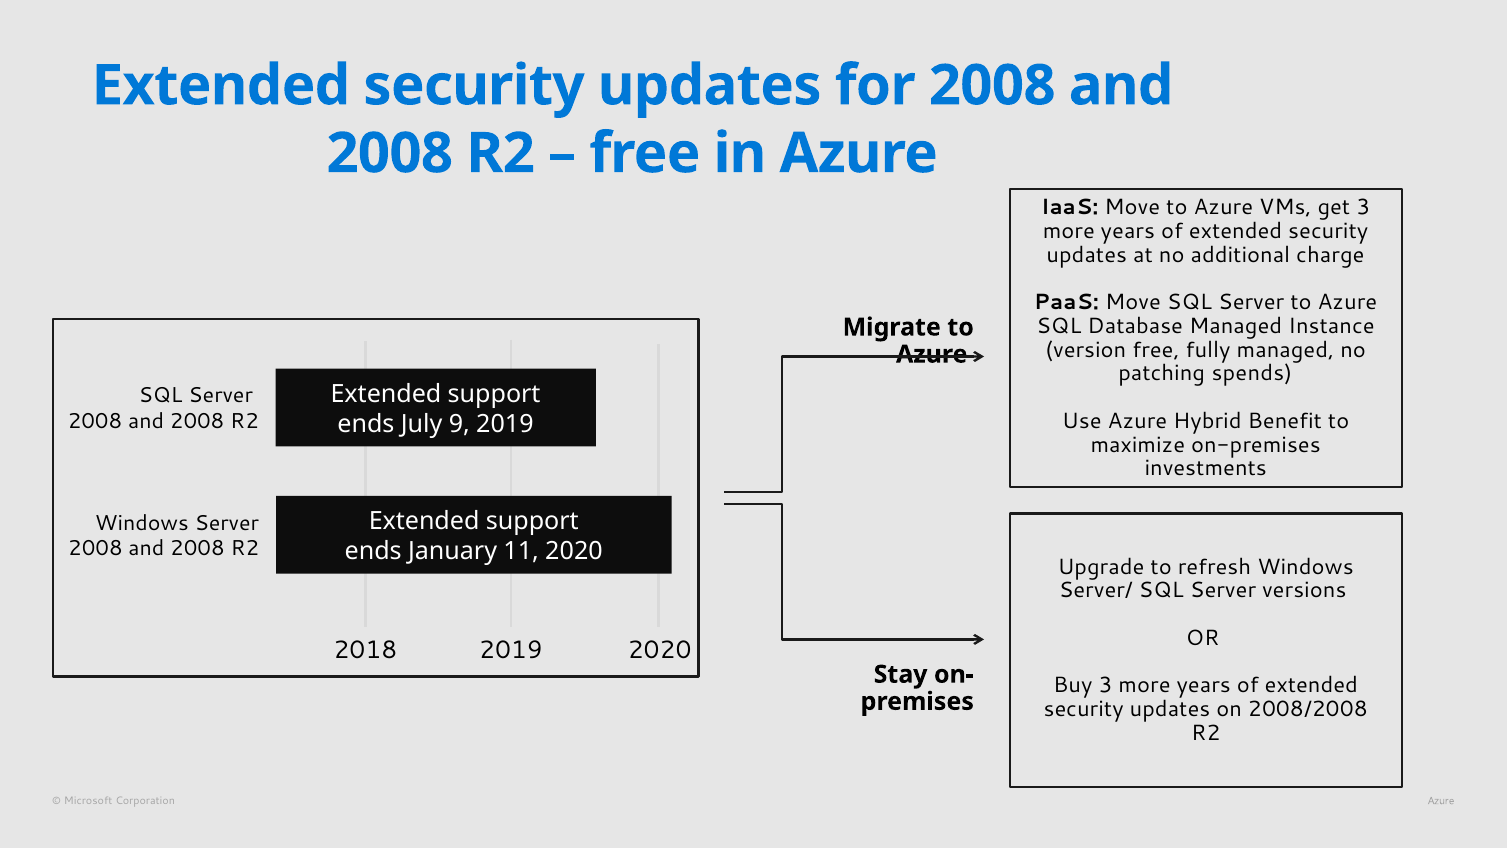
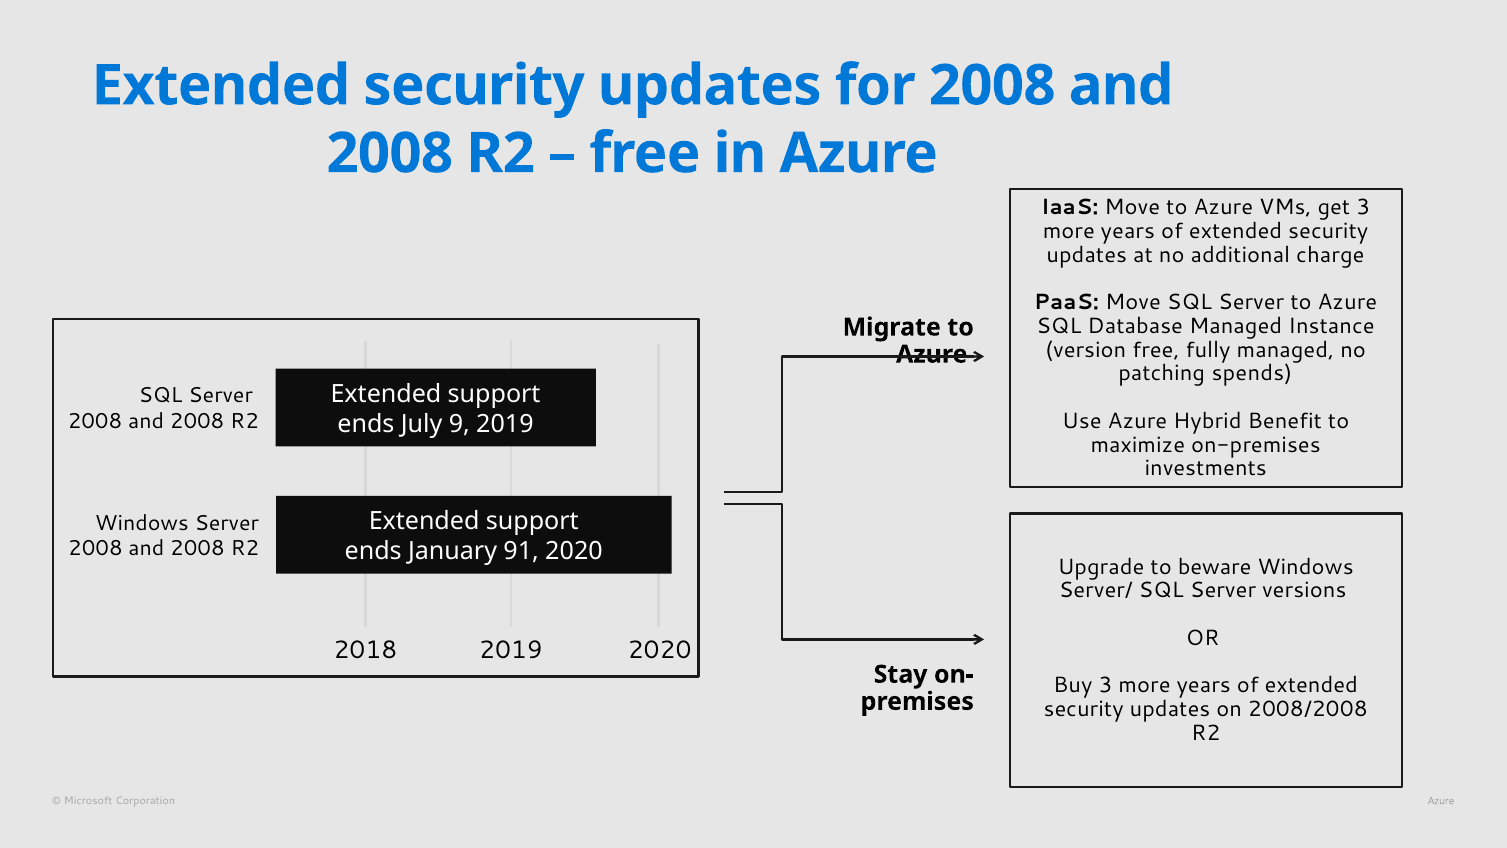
11: 11 -> 91
refresh: refresh -> beware
